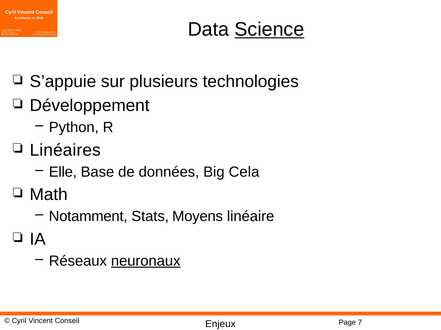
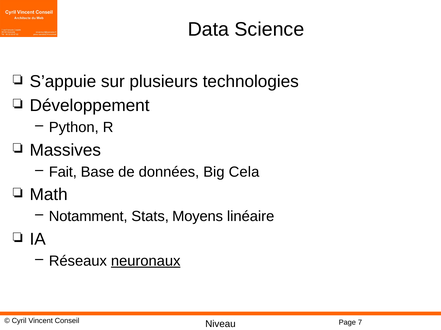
Science underline: present -> none
Linéaires: Linéaires -> Massives
Elle: Elle -> Fait
Enjeux: Enjeux -> Niveau
